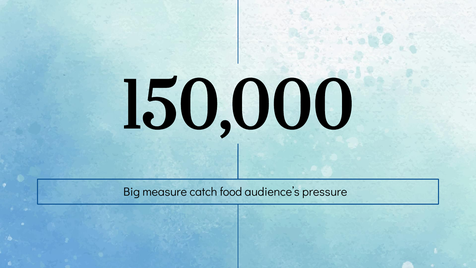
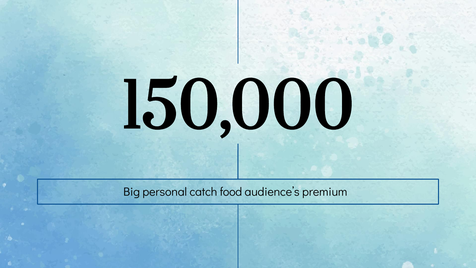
measure: measure -> personal
pressure: pressure -> premium
